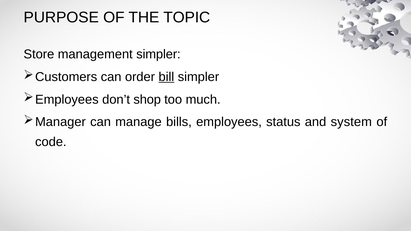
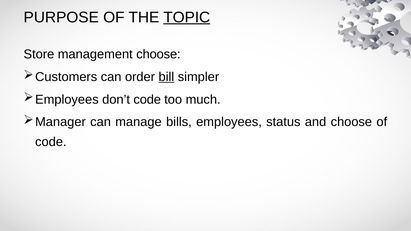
TOPIC underline: none -> present
management simpler: simpler -> choose
don’t shop: shop -> code
and system: system -> choose
